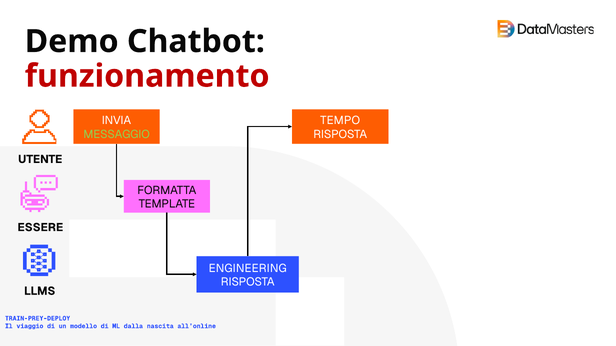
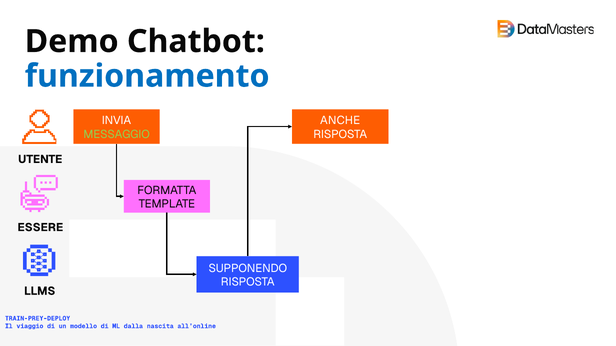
funzionamento colour: red -> blue
TEMPO: TEMPO -> ANCHE
ENGINEERING: ENGINEERING -> SUPPONENDO
